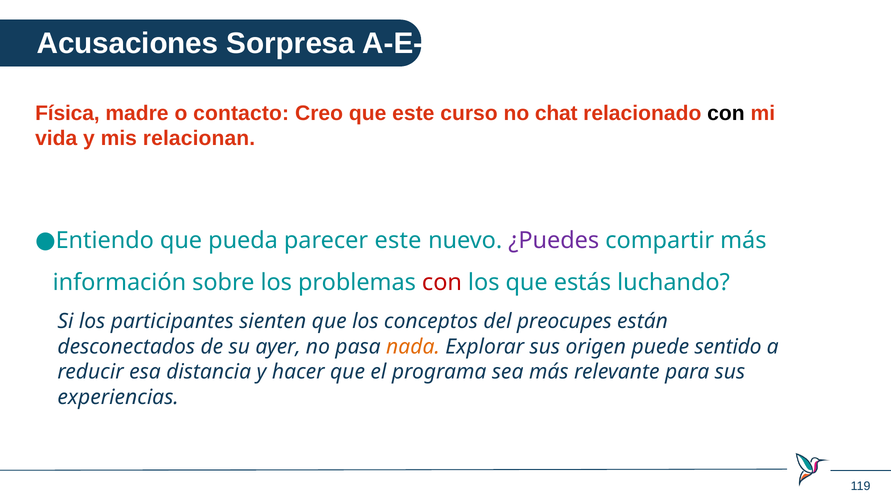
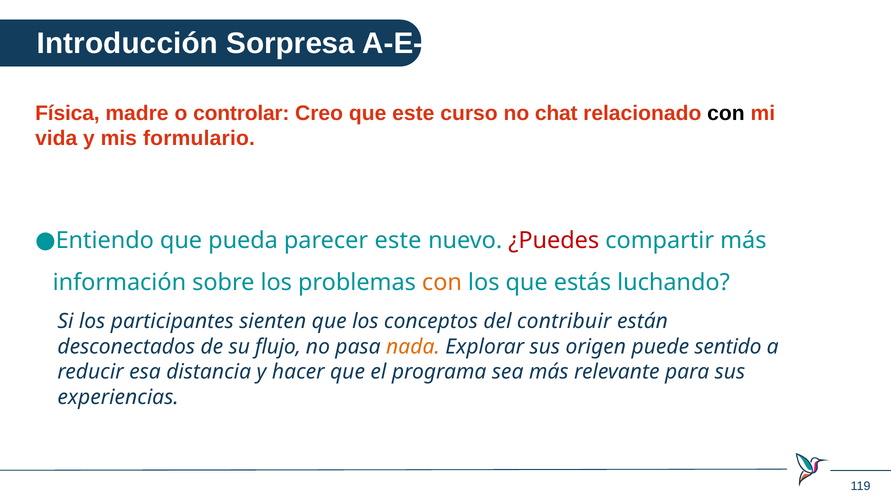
Acusaciones: Acusaciones -> Introducción
contacto: contacto -> controlar
relacionan: relacionan -> formulario
¿Puedes colour: purple -> red
con at (442, 283) colour: red -> orange
preocupes: preocupes -> contribuir
ayer: ayer -> flujo
